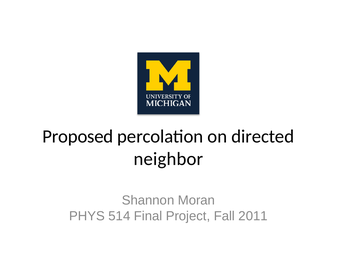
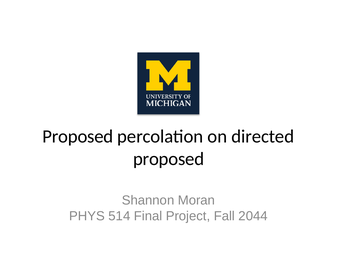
neighbor at (168, 159): neighbor -> proposed
2011: 2011 -> 2044
